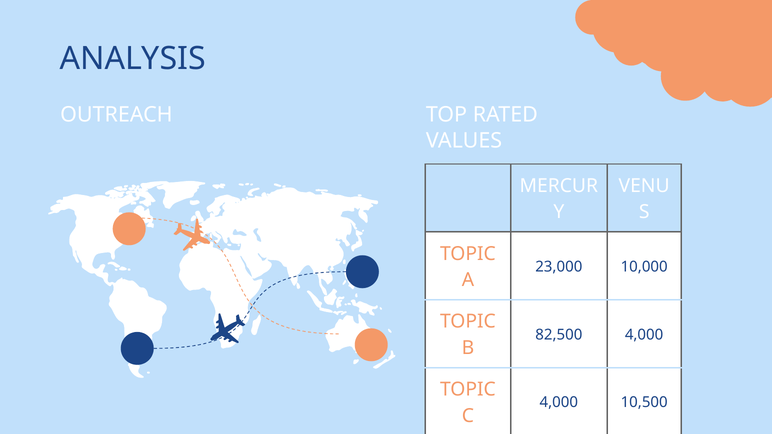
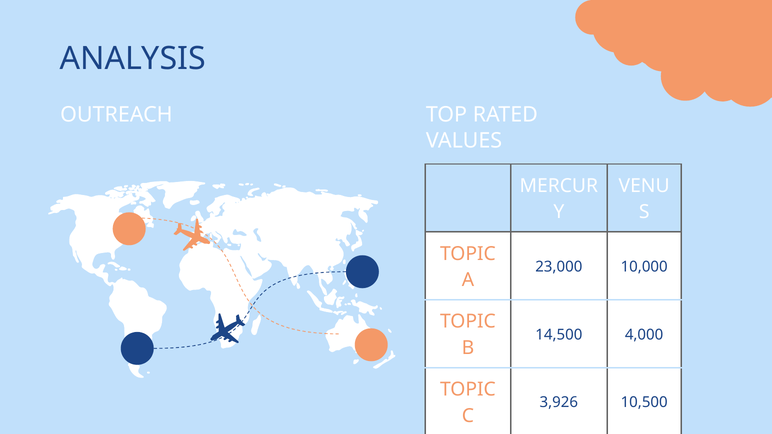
82,500: 82,500 -> 14,500
4,000 at (559, 403): 4,000 -> 3,926
